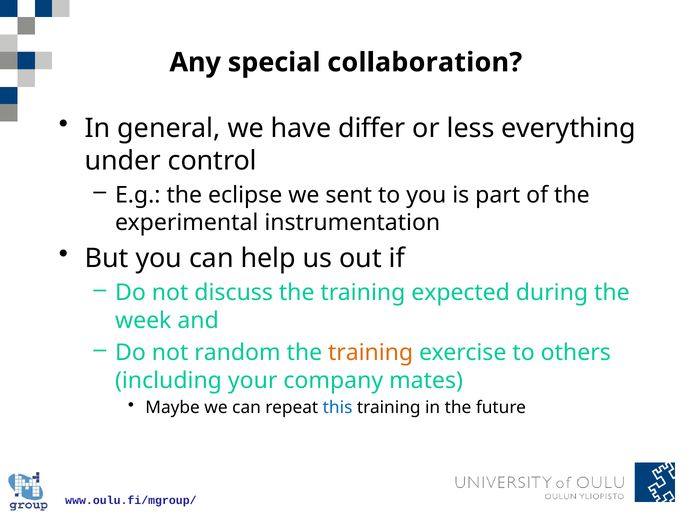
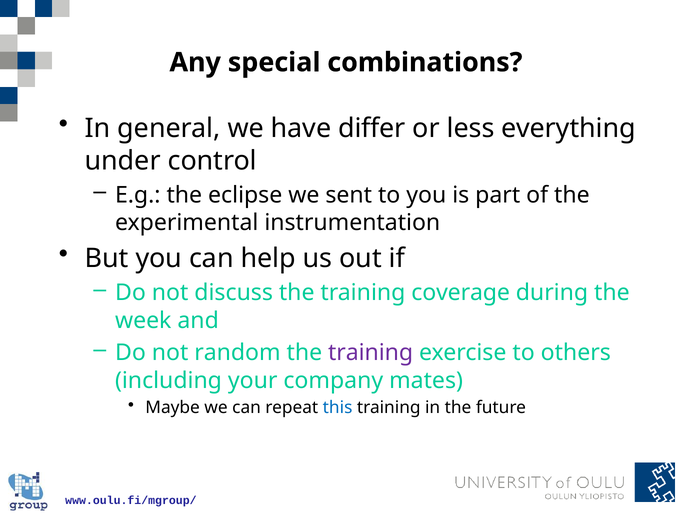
collaboration: collaboration -> combinations
expected: expected -> coverage
training at (371, 353) colour: orange -> purple
